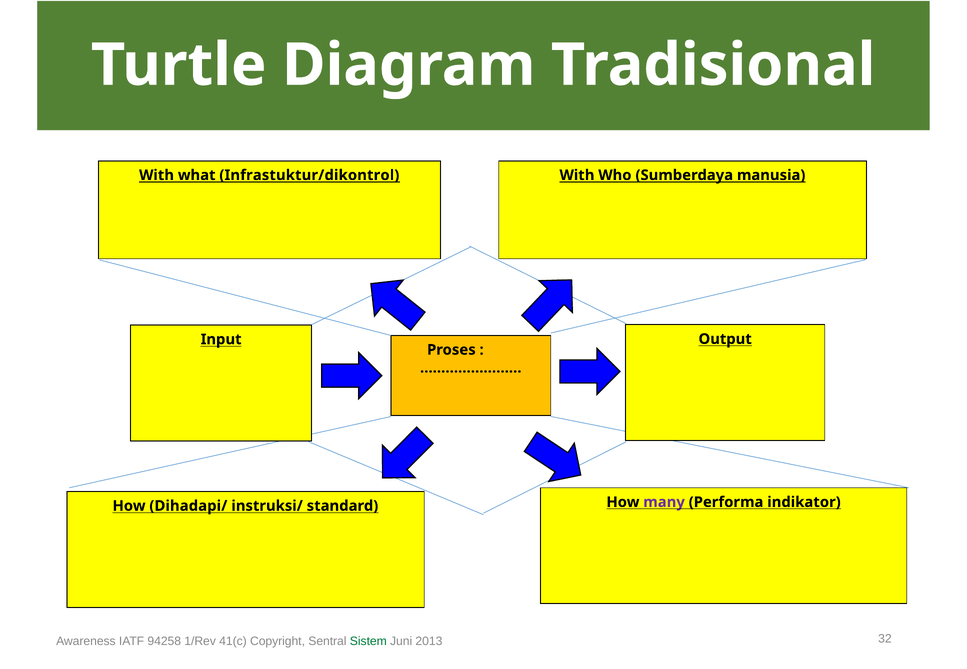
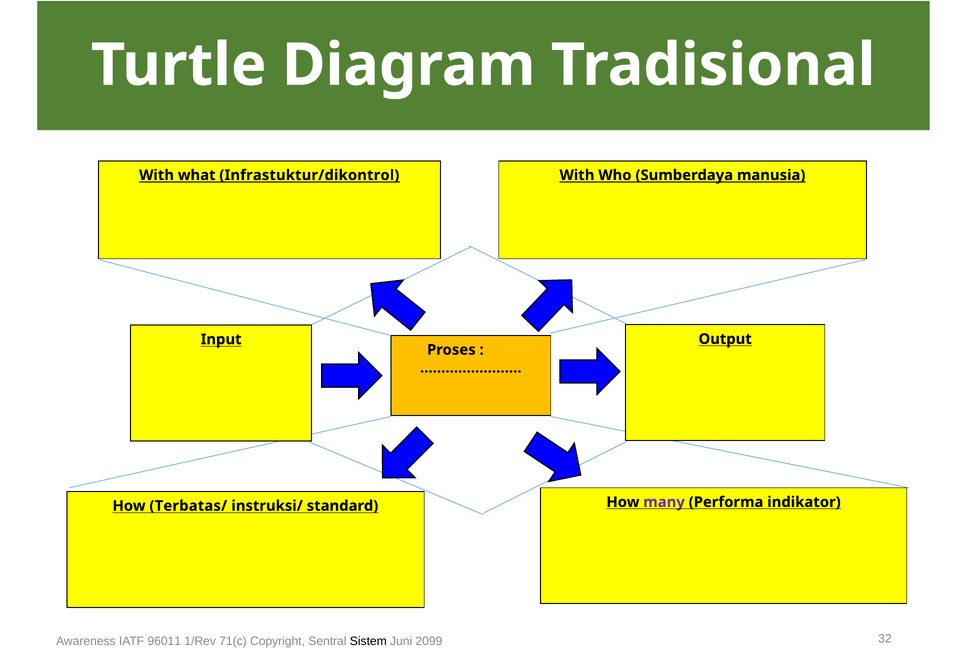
Dihadapi/: Dihadapi/ -> Terbatas/
94258: 94258 -> 96011
41(c: 41(c -> 71(c
Sistem colour: green -> black
2013: 2013 -> 2099
